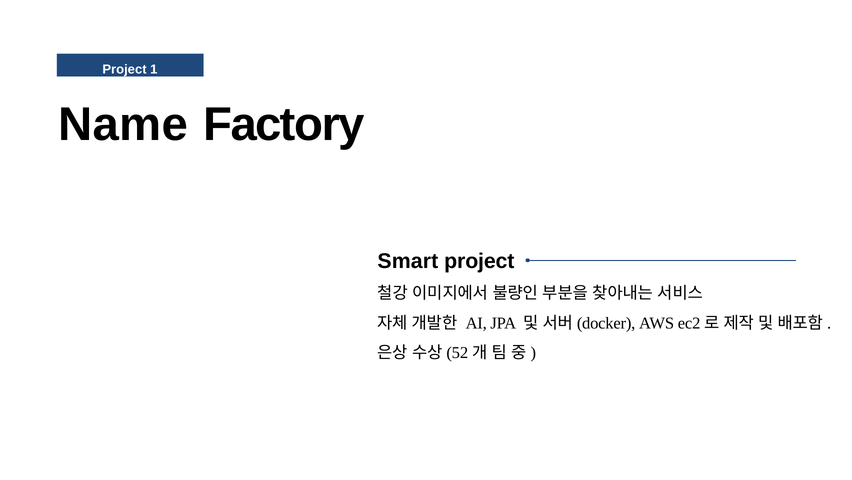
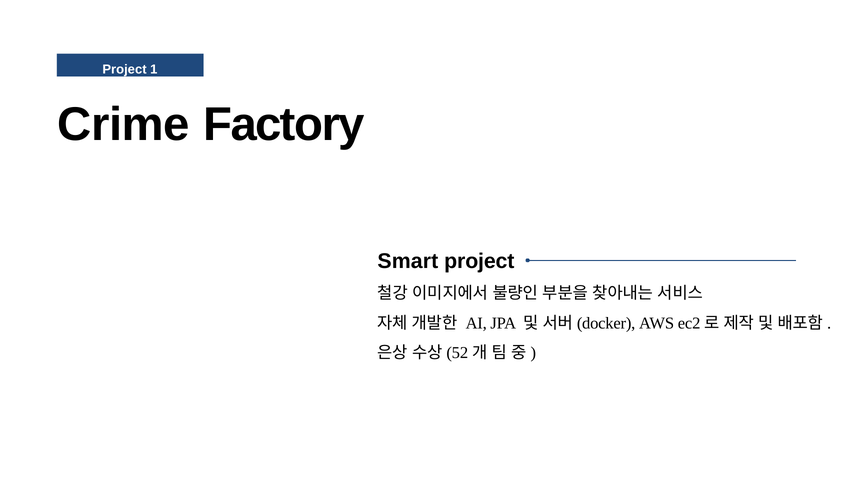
Name: Name -> Crime
